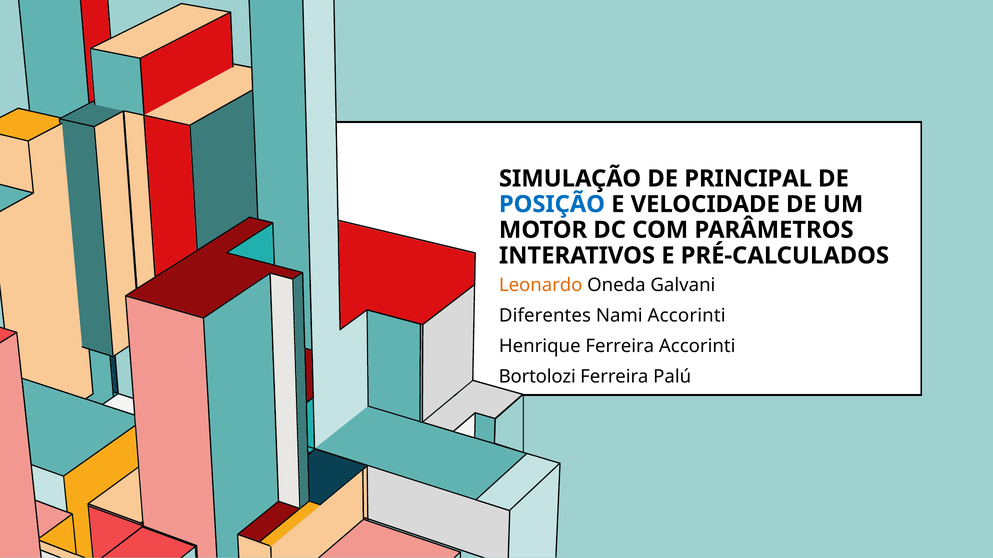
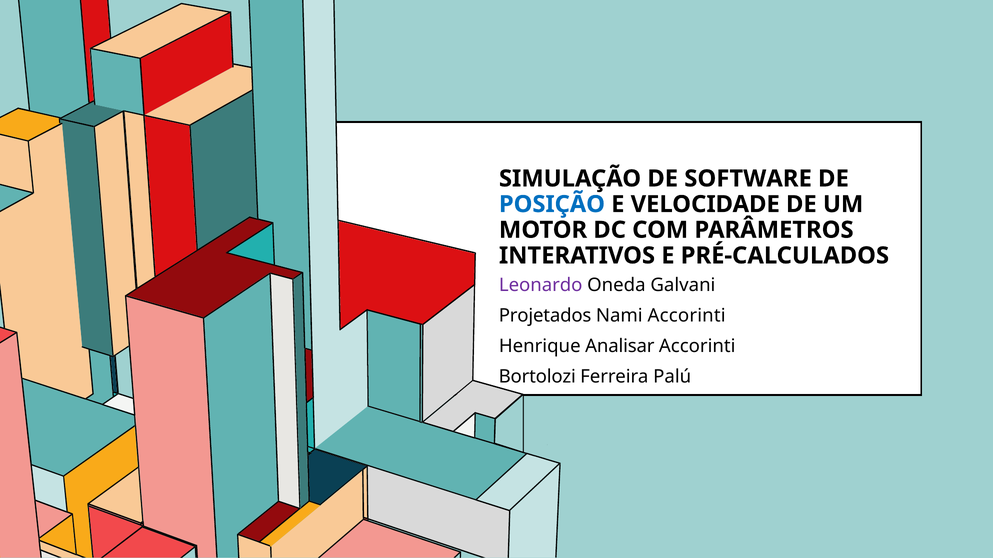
PRINCIPAL: PRINCIPAL -> SOFTWARE
Leonardo colour: orange -> purple
Diferentes: Diferentes -> Projetados
Henrique Ferreira: Ferreira -> Analisar
